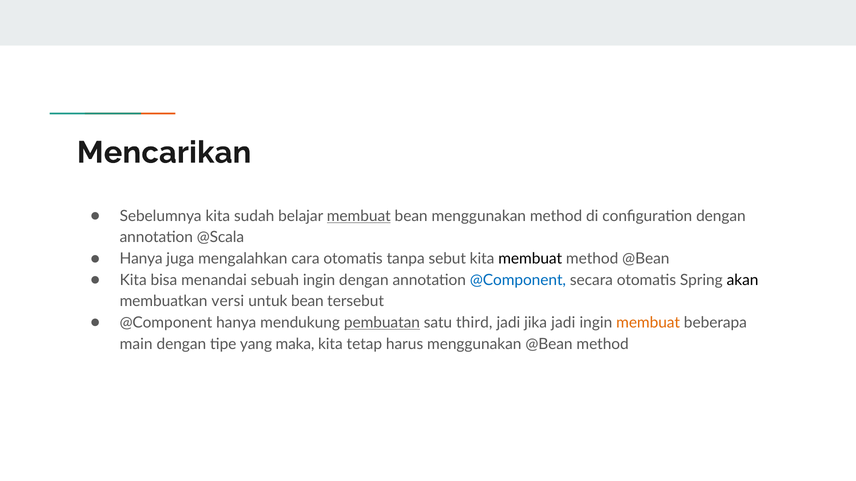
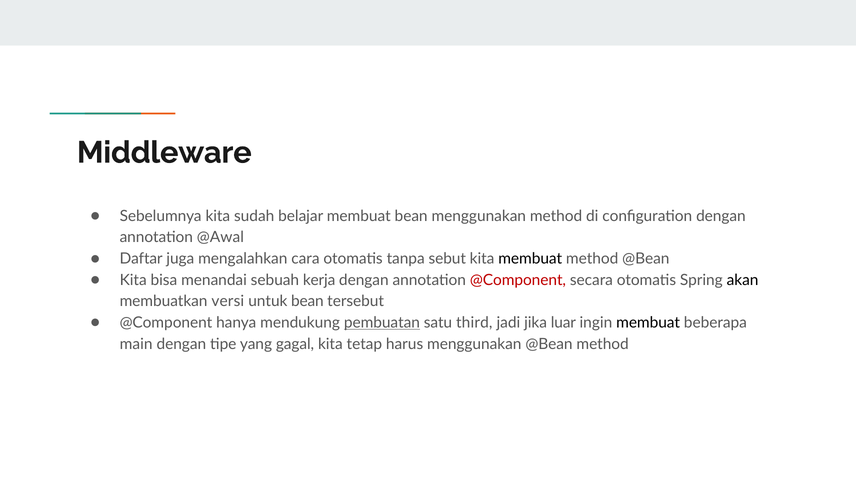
Mencarikan: Mencarikan -> Middleware
membuat at (359, 216) underline: present -> none
@Scala: @Scala -> @Awal
Hanya at (141, 259): Hanya -> Daftar
sebuah ingin: ingin -> kerja
@Component at (518, 280) colour: blue -> red
jika jadi: jadi -> luar
membuat at (648, 323) colour: orange -> black
maka: maka -> gagal
